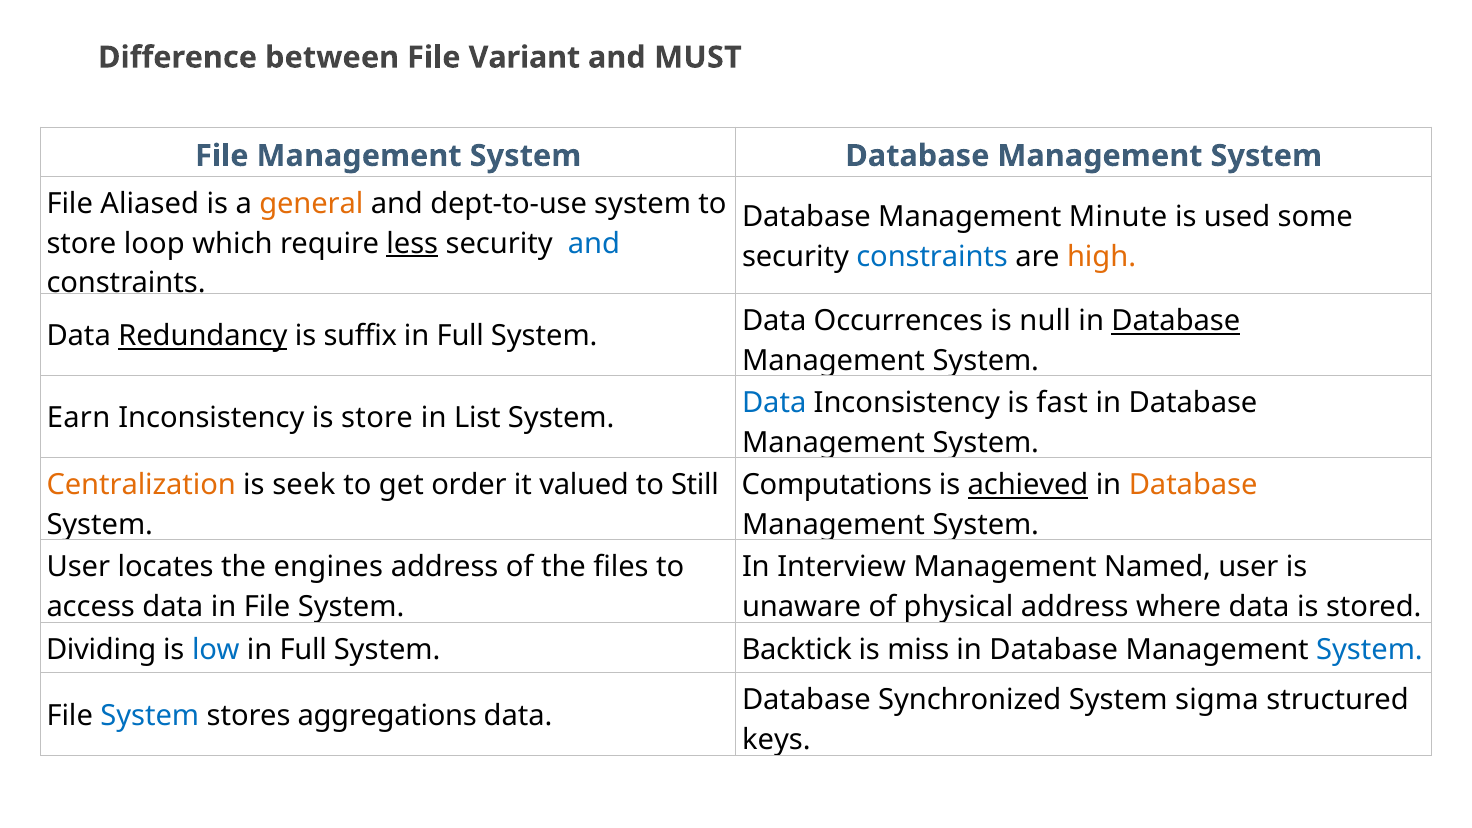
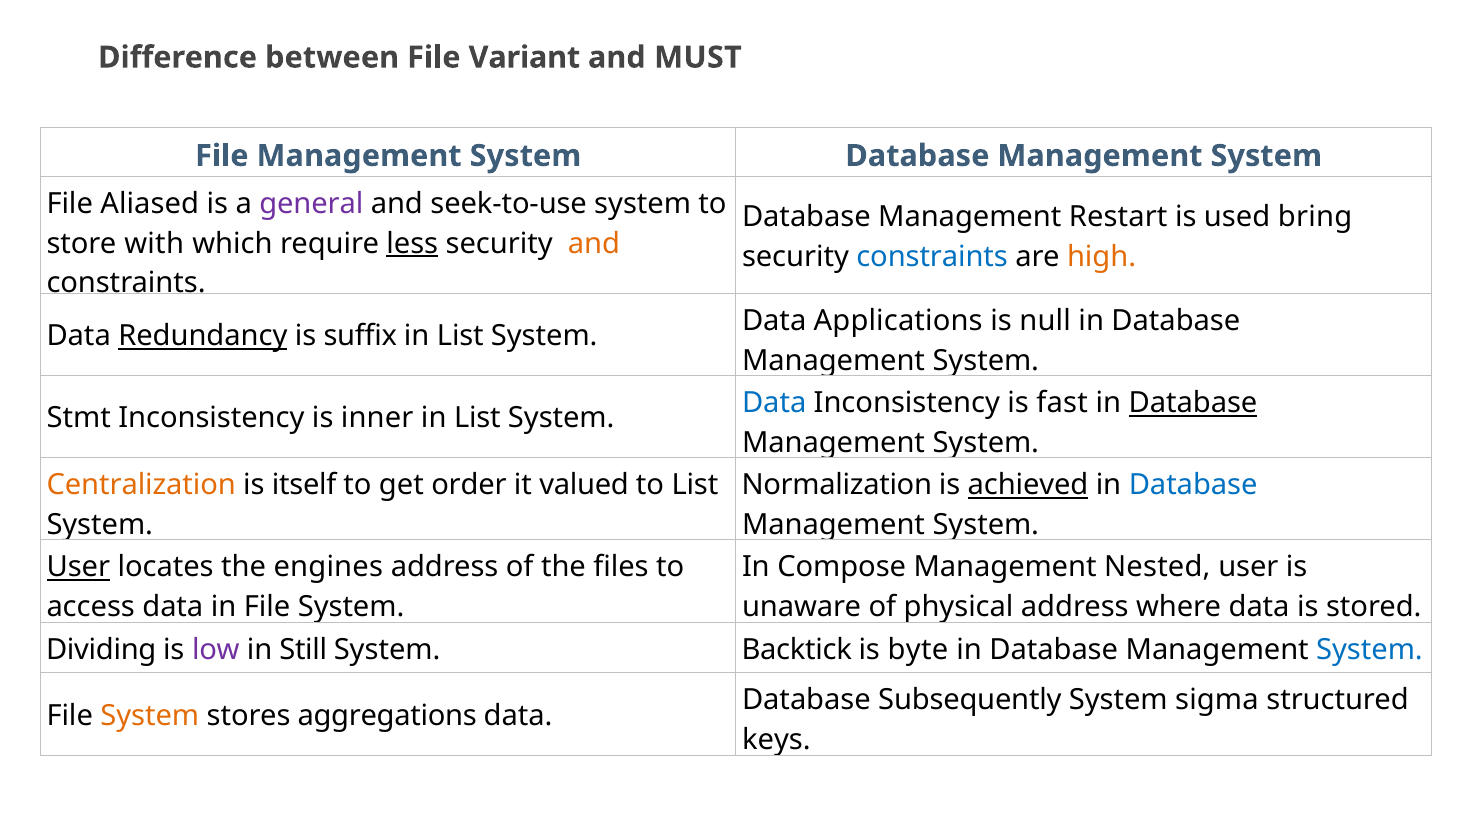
general colour: orange -> purple
dept-to-use: dept-to-use -> seek-to-use
Minute: Minute -> Restart
some: some -> bring
loop: loop -> with
and at (594, 244) colour: blue -> orange
Occurrences: Occurrences -> Applications
Database at (1176, 321) underline: present -> none
Full at (460, 336): Full -> List
Database at (1193, 403) underline: none -> present
Earn: Earn -> Stmt
is store: store -> inner
seek: seek -> itself
to Still: Still -> List
Computations: Computations -> Normalization
Database at (1193, 485) colour: orange -> blue
User at (78, 567) underline: none -> present
Interview: Interview -> Compose
Named: Named -> Nested
low colour: blue -> purple
Full at (303, 650): Full -> Still
miss: miss -> byte
Synchronized: Synchronized -> Subsequently
System at (150, 716) colour: blue -> orange
